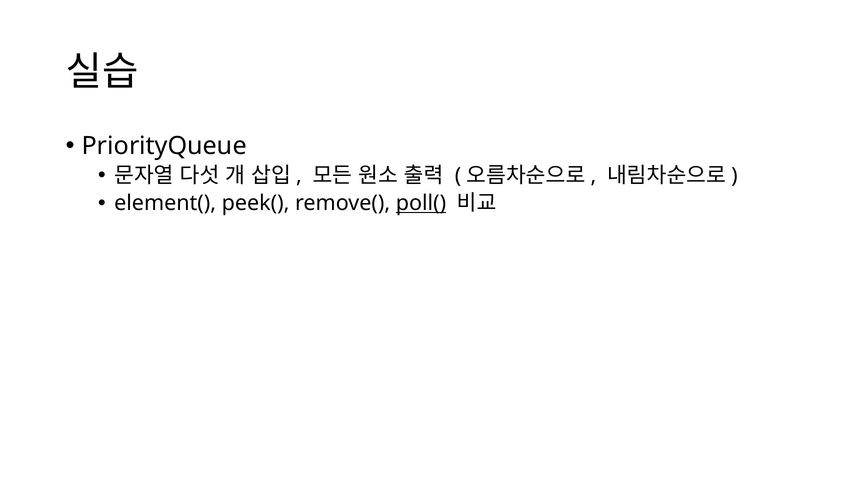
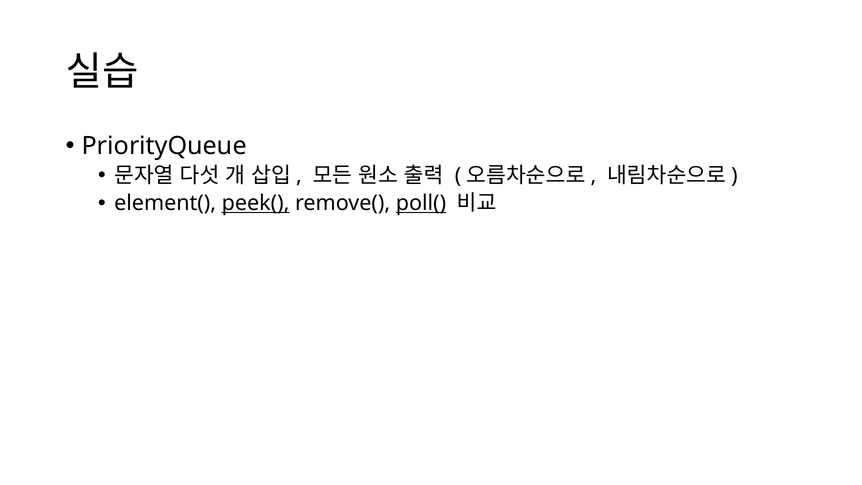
peek( underline: none -> present
